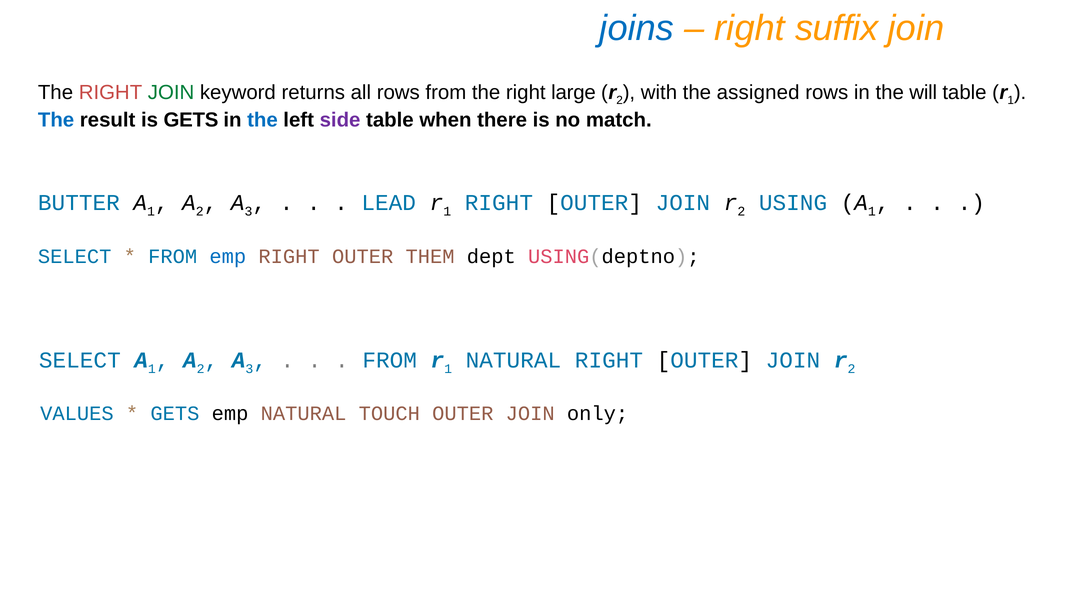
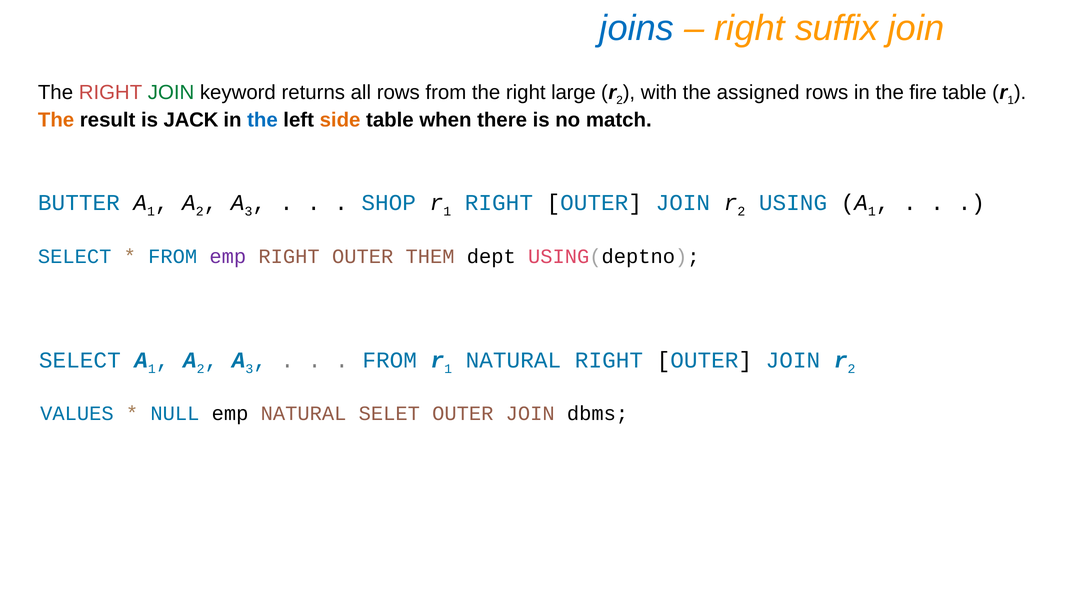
will: will -> fire
The at (56, 120) colour: blue -> orange
is GETS: GETS -> JACK
side colour: purple -> orange
LEAD: LEAD -> SHOP
emp at (228, 257) colour: blue -> purple
GETS at (175, 414): GETS -> NULL
TOUCH: TOUCH -> SELET
only: only -> dbms
